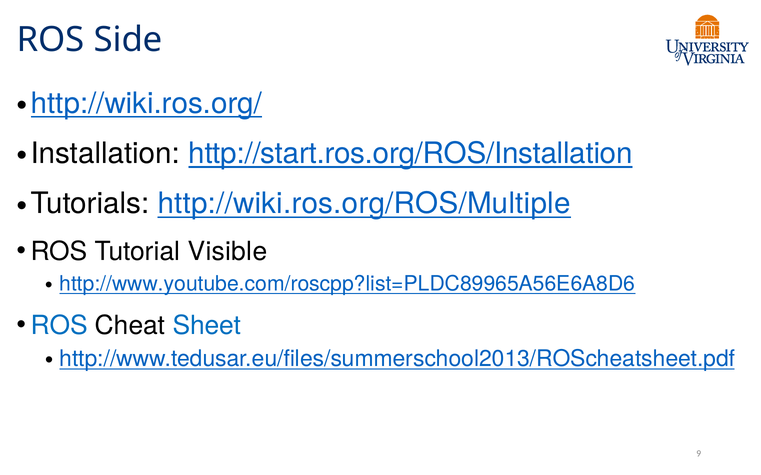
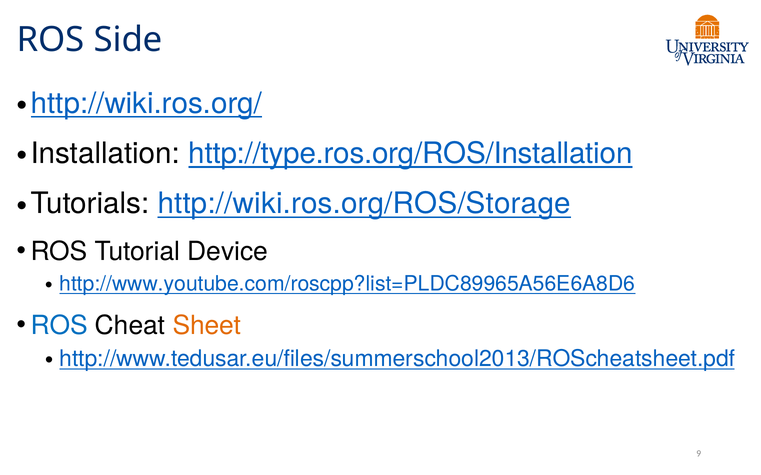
http://start.ros.org/ROS/Installation: http://start.ros.org/ROS/Installation -> http://type.ros.org/ROS/Installation
http://wiki.ros.org/ROS/Multiple: http://wiki.ros.org/ROS/Multiple -> http://wiki.ros.org/ROS/Storage
Visible: Visible -> Device
Sheet colour: blue -> orange
